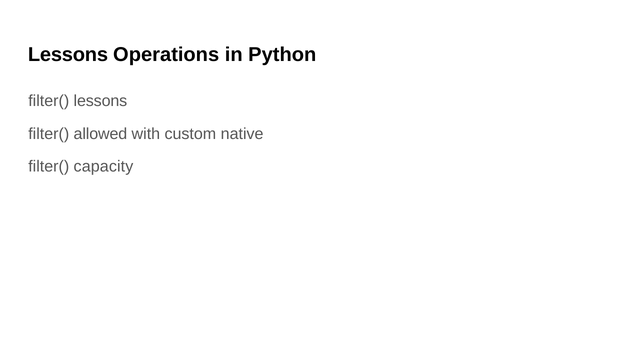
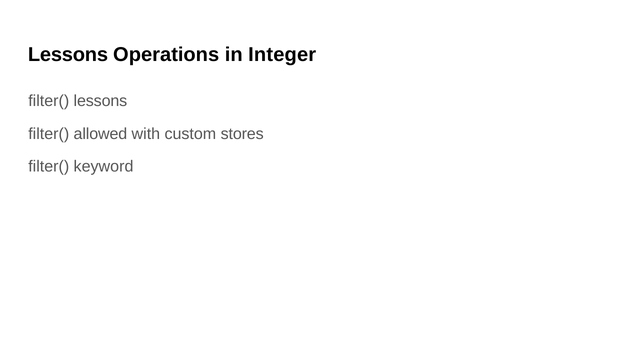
Python: Python -> Integer
native: native -> stores
capacity: capacity -> keyword
